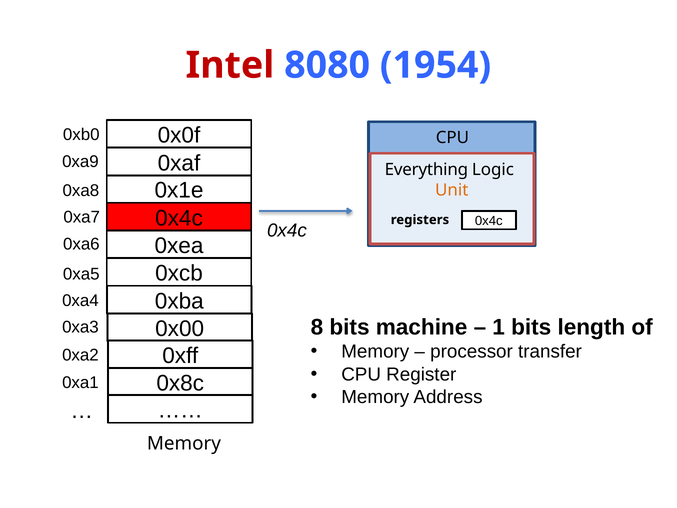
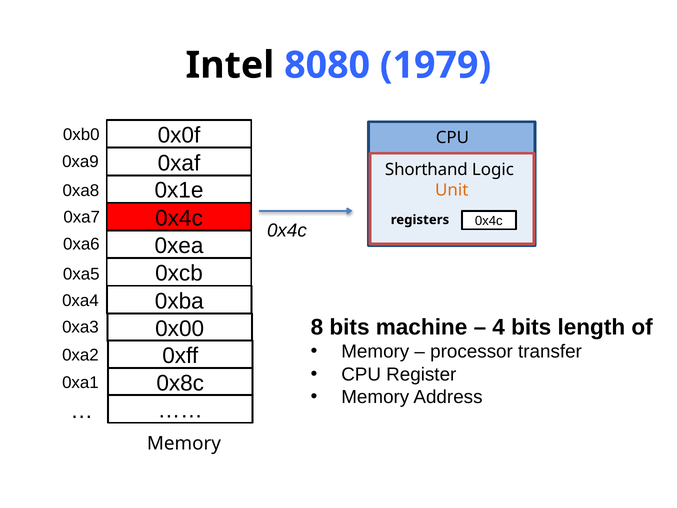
Intel colour: red -> black
1954: 1954 -> 1979
Everything: Everything -> Shorthand
1: 1 -> 4
